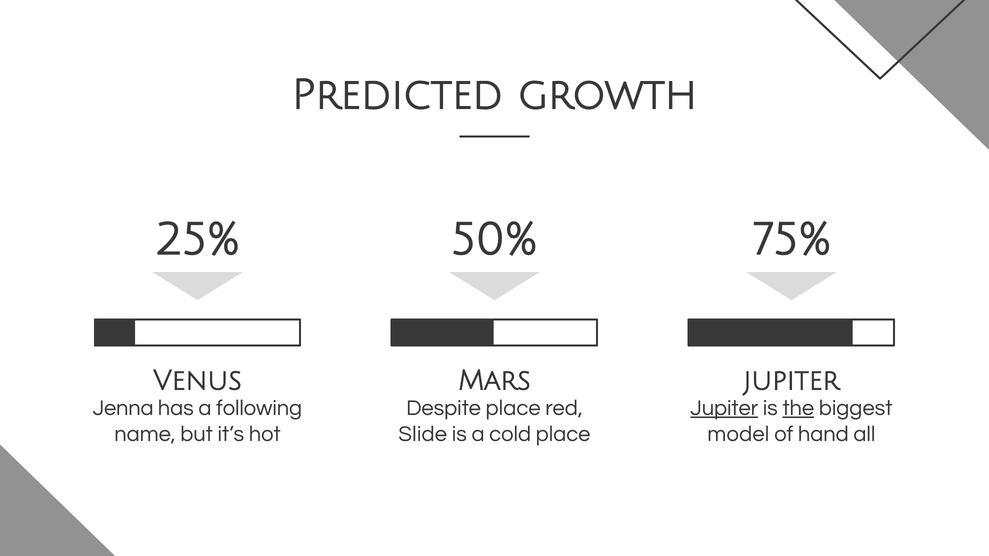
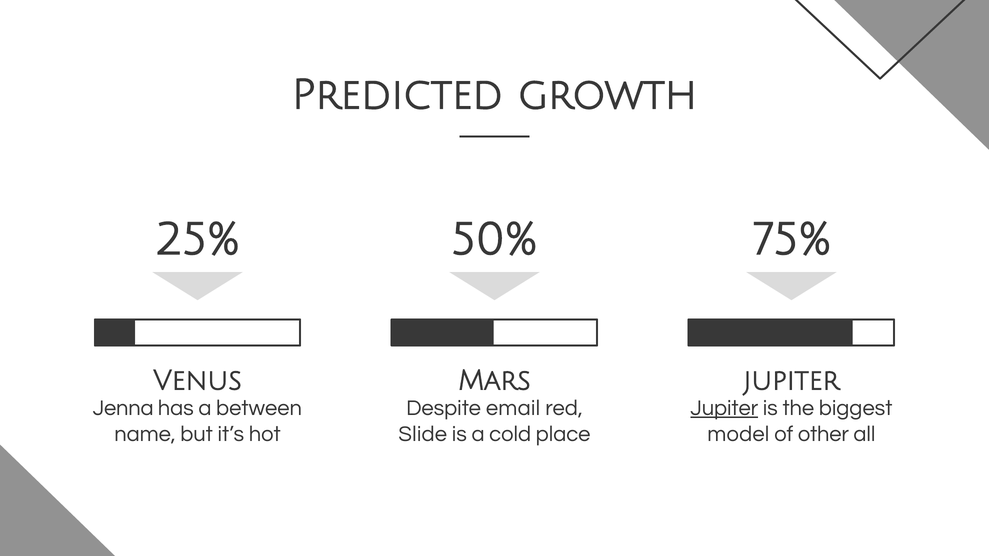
following: following -> between
Despite place: place -> email
the underline: present -> none
hand: hand -> other
